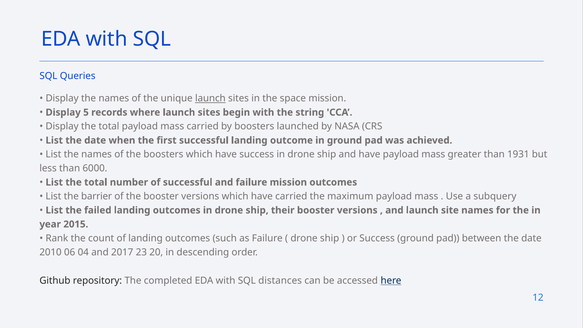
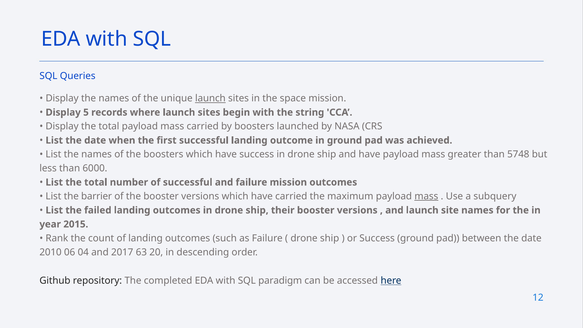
1931: 1931 -> 5748
mass at (426, 196) underline: none -> present
23: 23 -> 63
distances: distances -> paradigm
